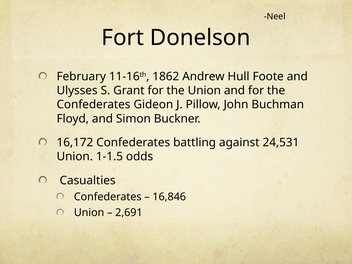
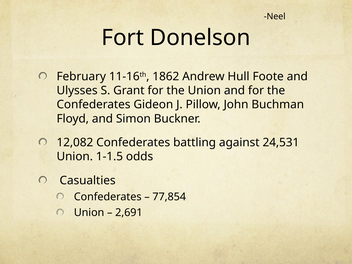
16,172: 16,172 -> 12,082
16,846: 16,846 -> 77,854
